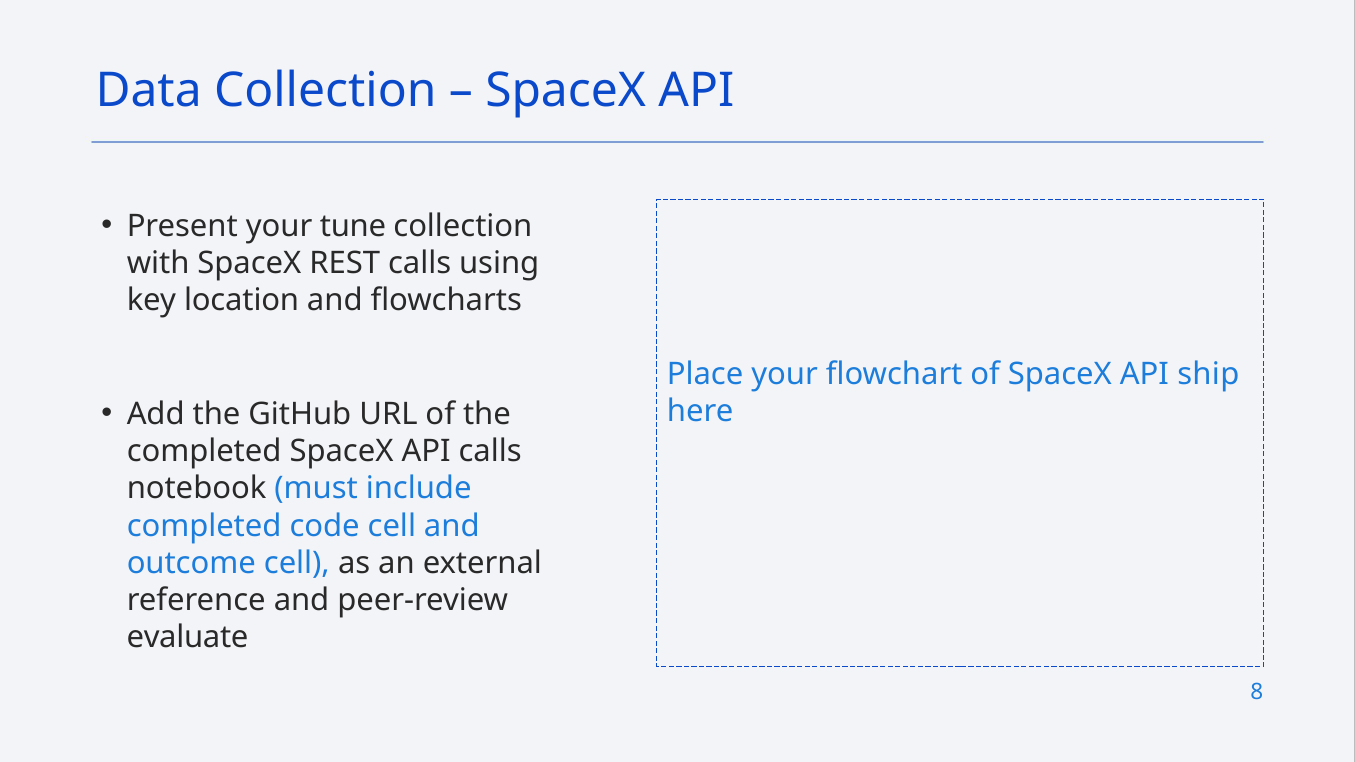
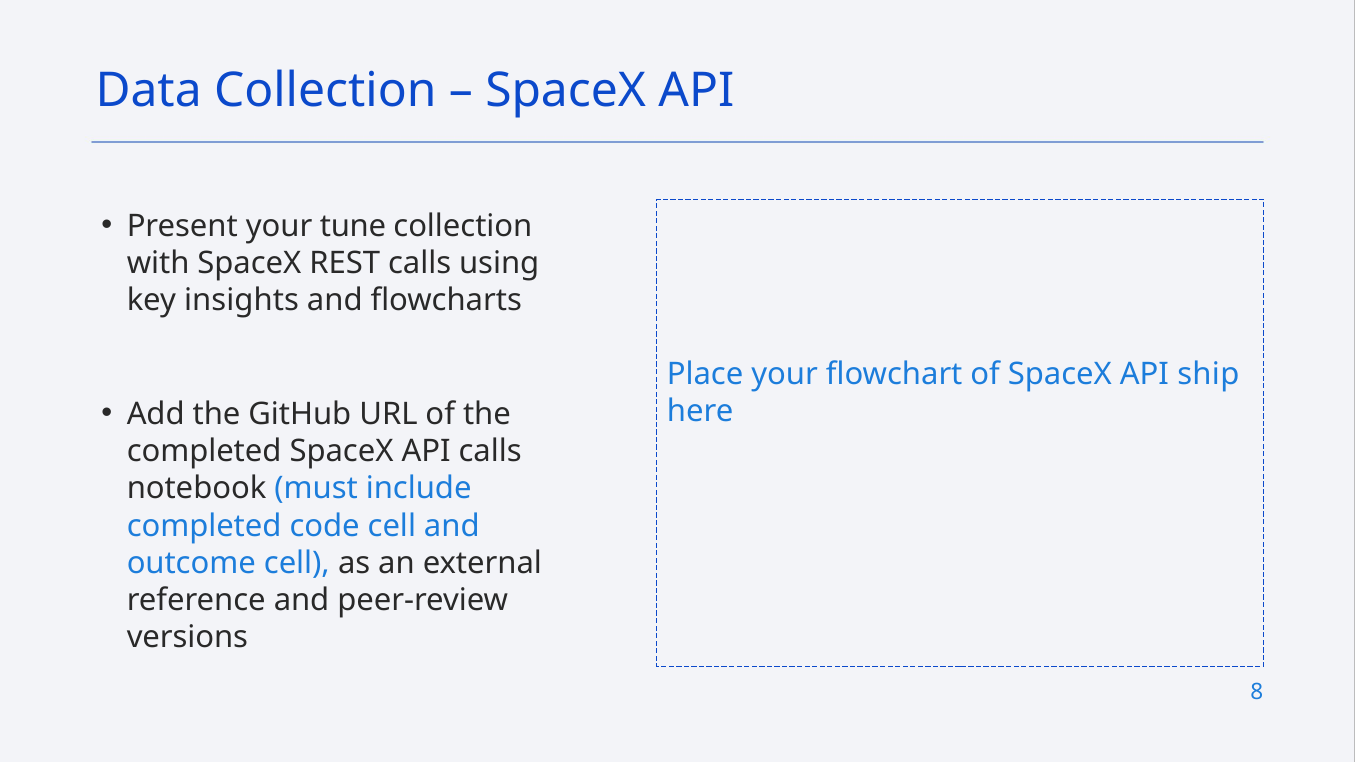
location: location -> insights
evaluate: evaluate -> versions
